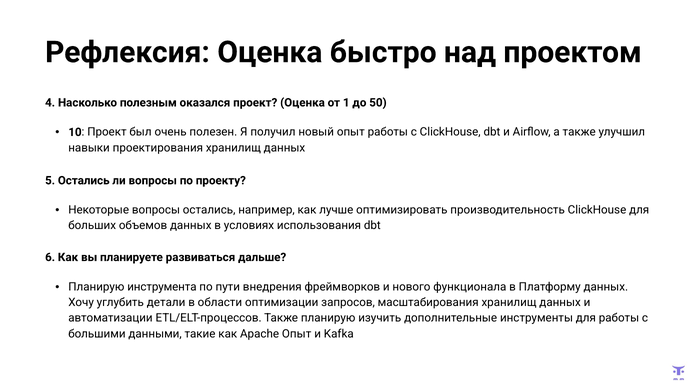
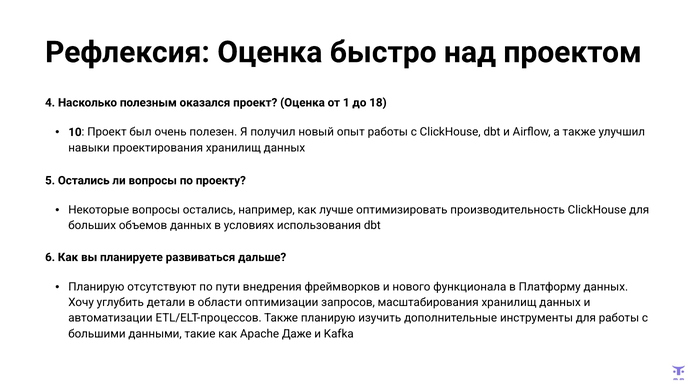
50: 50 -> 18
инструмента: инструмента -> отсутствуют
Apache Опыт: Опыт -> Даже
